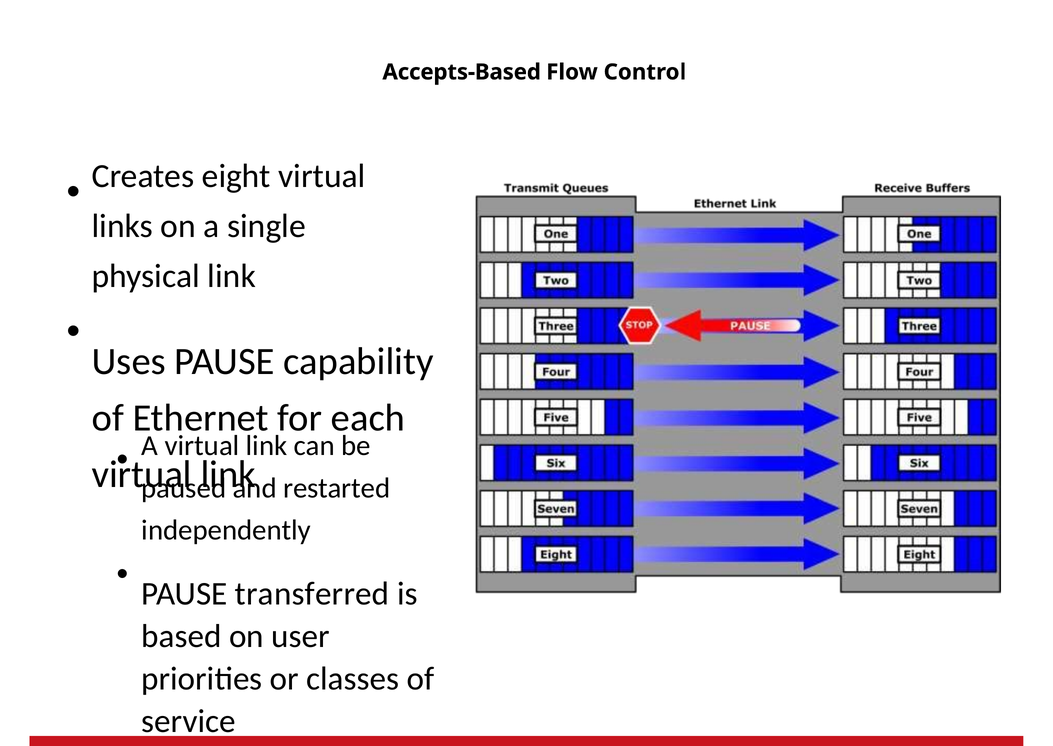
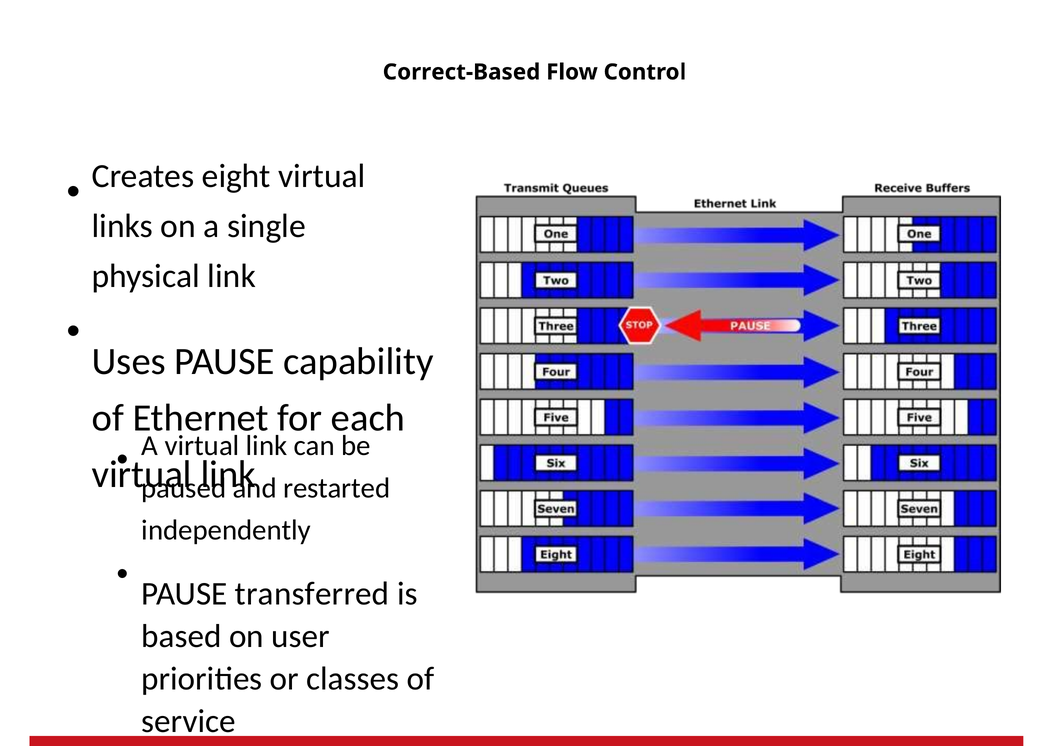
Accepts-Based: Accepts-Based -> Correct-Based
